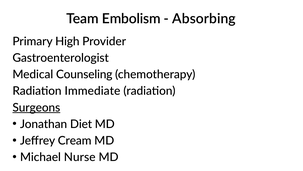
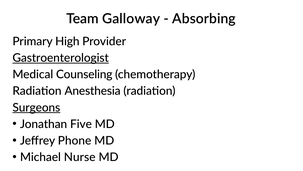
Embolism: Embolism -> Galloway
Gastroenterologist underline: none -> present
Immediate: Immediate -> Anesthesia
Diet: Diet -> Five
Cream: Cream -> Phone
